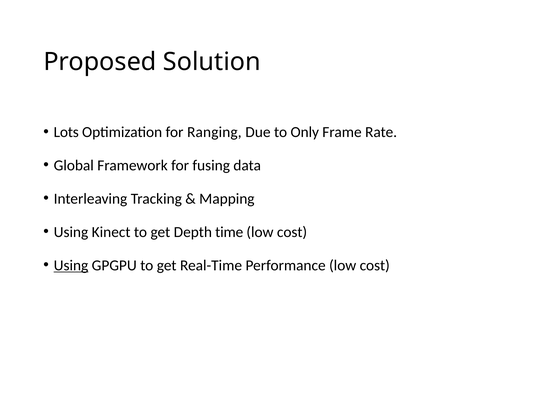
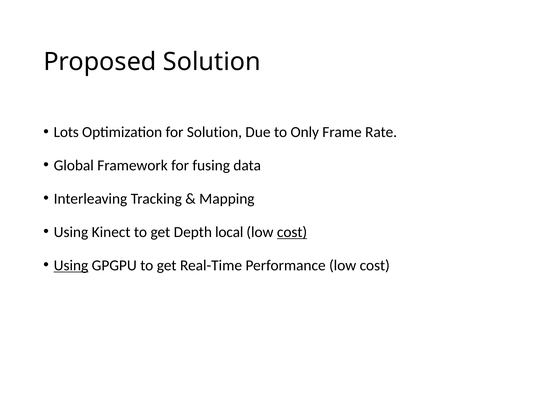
for Ranging: Ranging -> Solution
time: time -> local
cost at (292, 232) underline: none -> present
